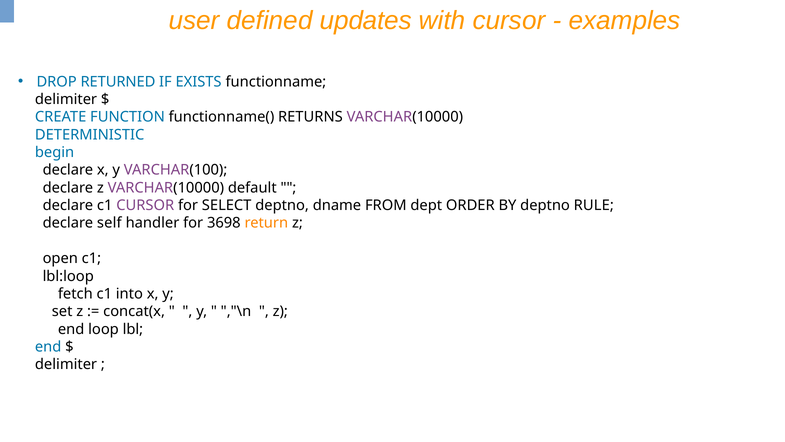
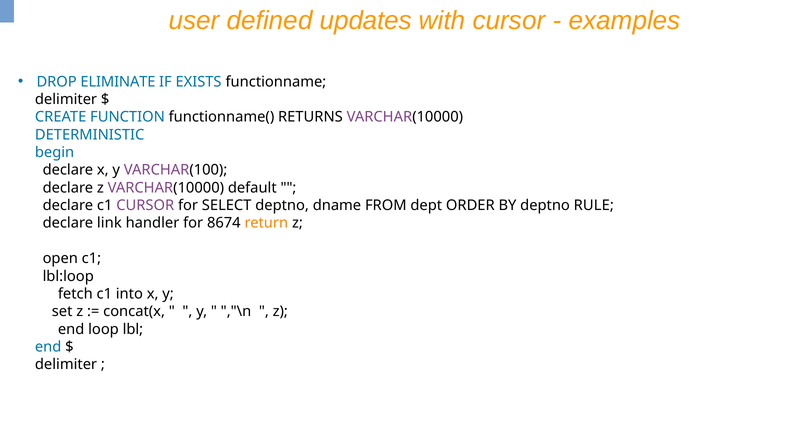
RETURNED: RETURNED -> ELIMINATE
self: self -> link
3698: 3698 -> 8674
